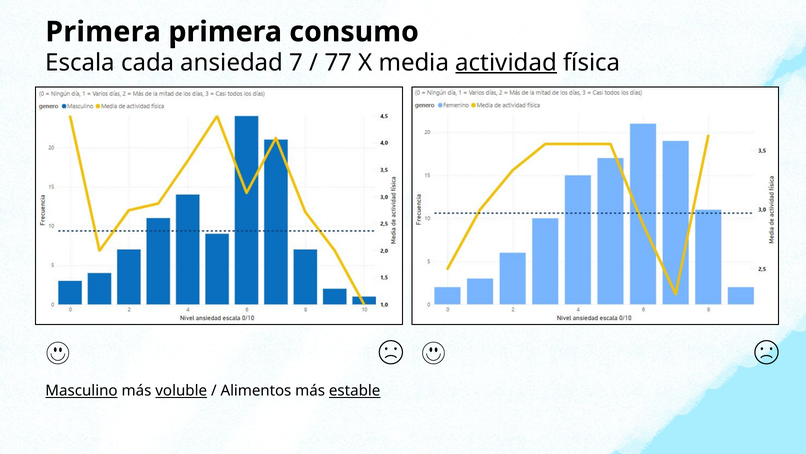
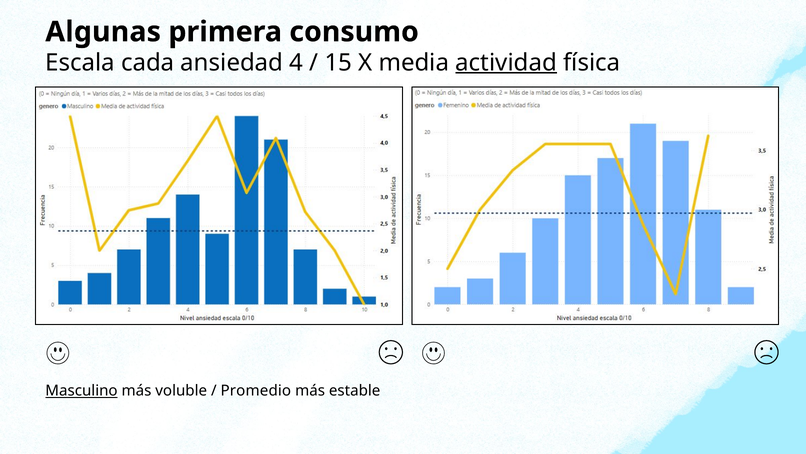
Primera at (103, 32): Primera -> Algunas
7: 7 -> 4
77: 77 -> 15
voluble underline: present -> none
Alimentos: Alimentos -> Promedio
estable underline: present -> none
